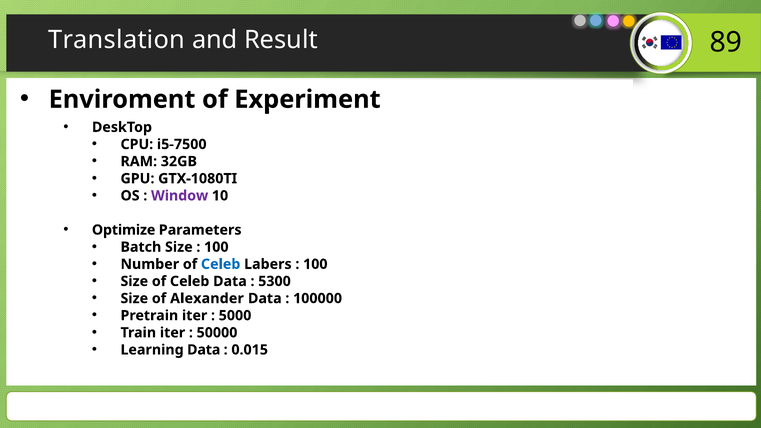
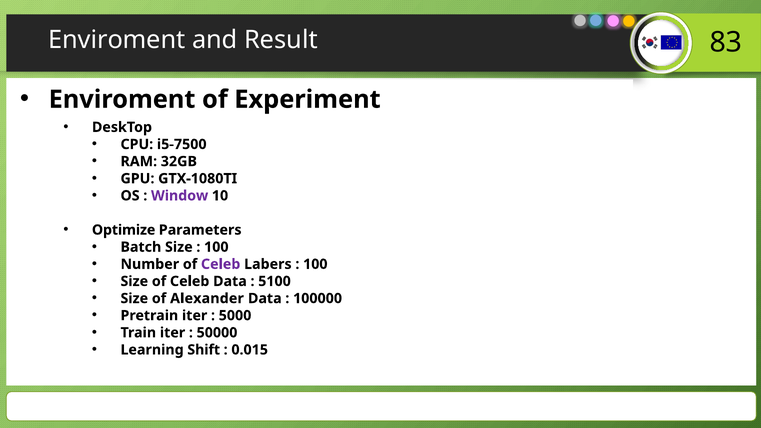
Translation at (117, 40): Translation -> Enviroment
89: 89 -> 83
Celeb at (221, 264) colour: blue -> purple
5300: 5300 -> 5100
Learning Data: Data -> Shift
